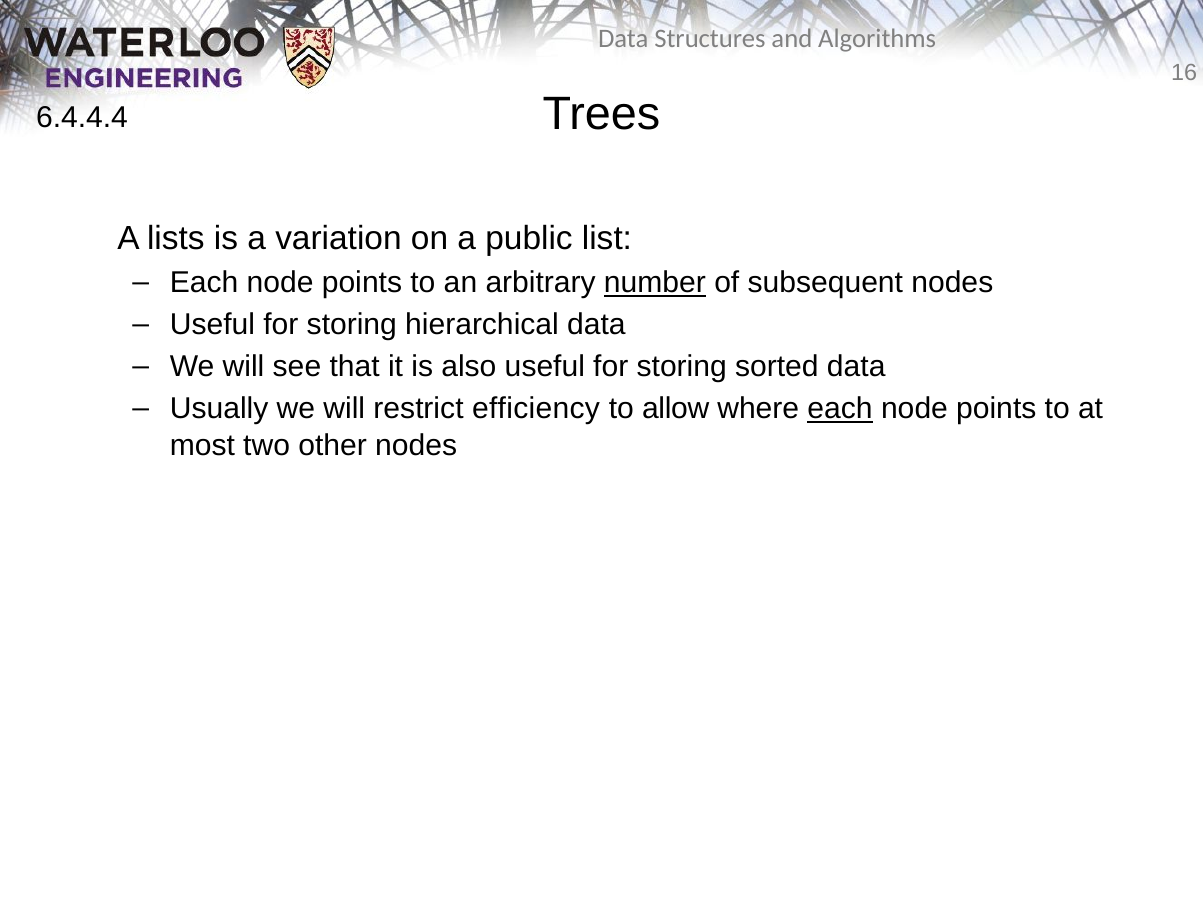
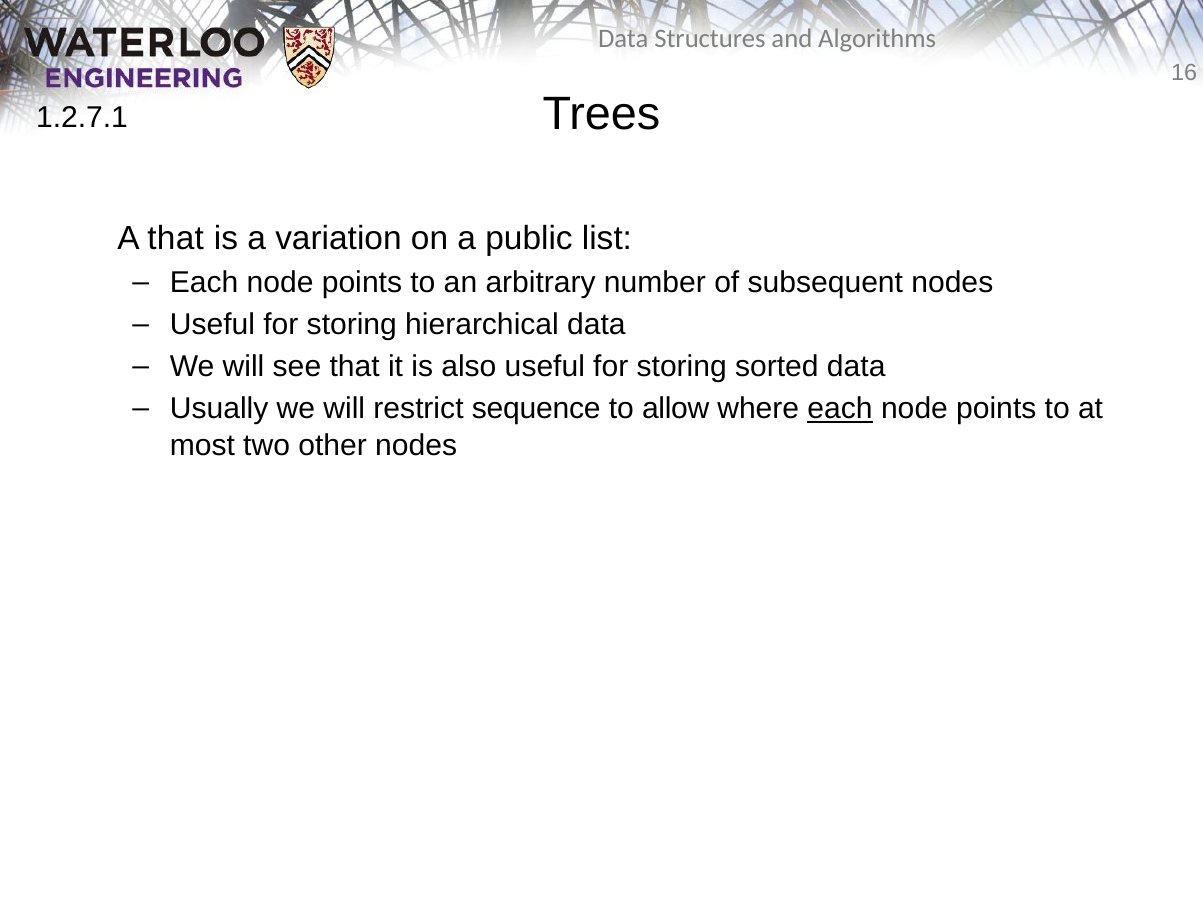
6.4.4.4: 6.4.4.4 -> 1.2.7.1
A lists: lists -> that
number underline: present -> none
efficiency: efficiency -> sequence
